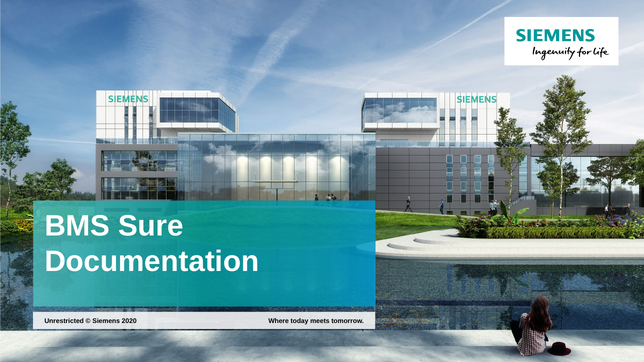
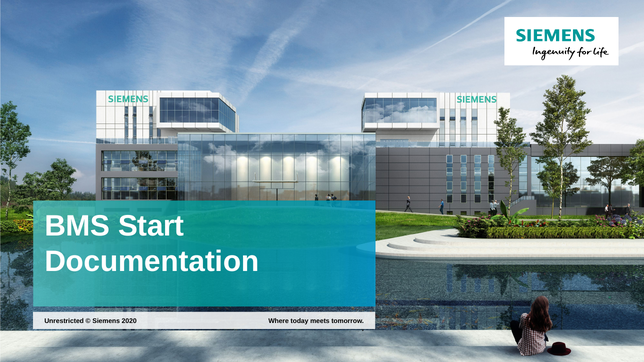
Sure: Sure -> Start
